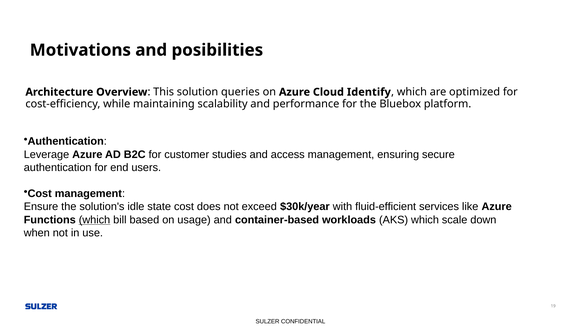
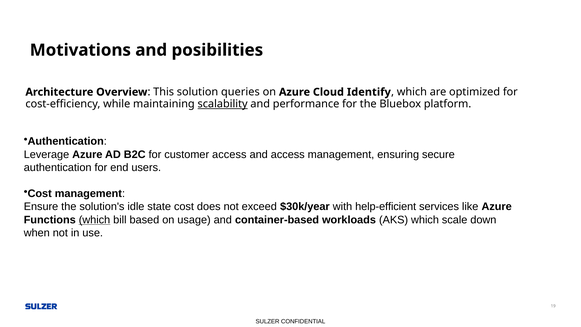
scalability underline: none -> present
customer studies: studies -> access
fluid-efficient: fluid-efficient -> help-efficient
